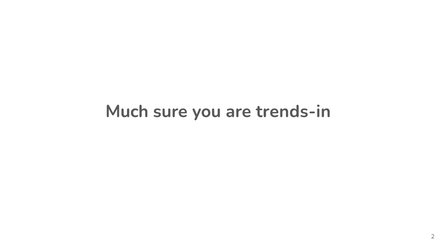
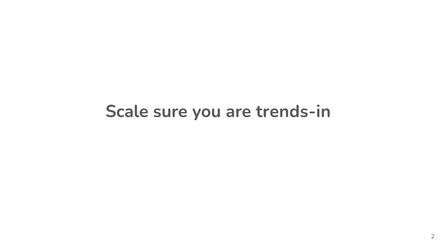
Much: Much -> Scale
